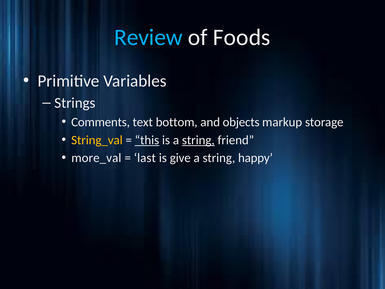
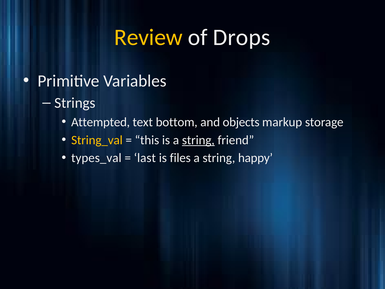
Review colour: light blue -> yellow
Foods: Foods -> Drops
Comments: Comments -> Attempted
this underline: present -> none
more_val: more_val -> types_val
give: give -> files
